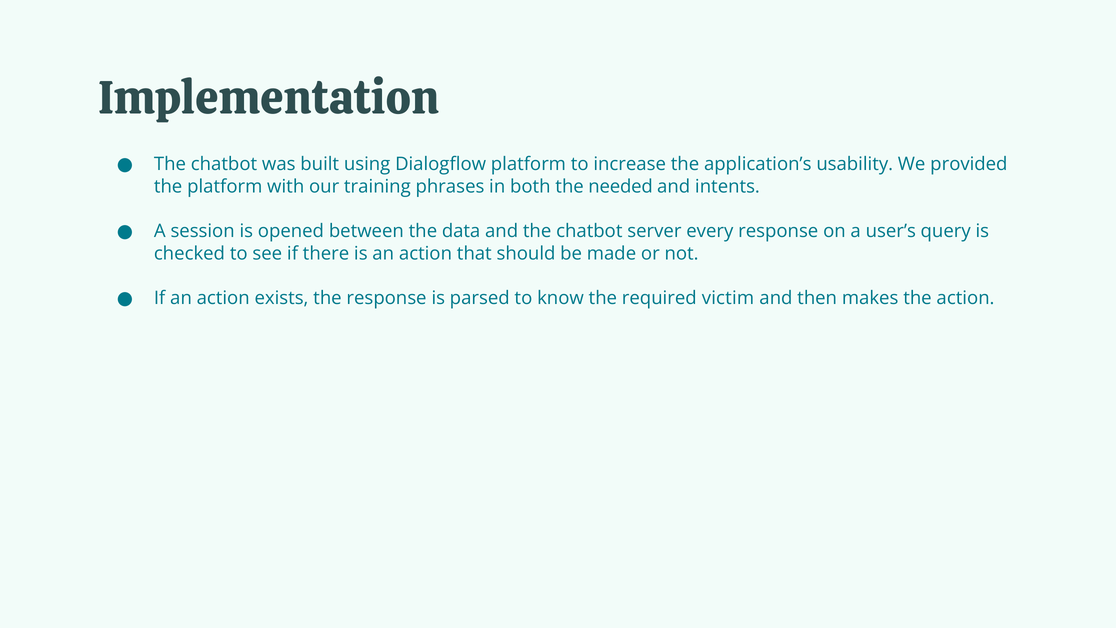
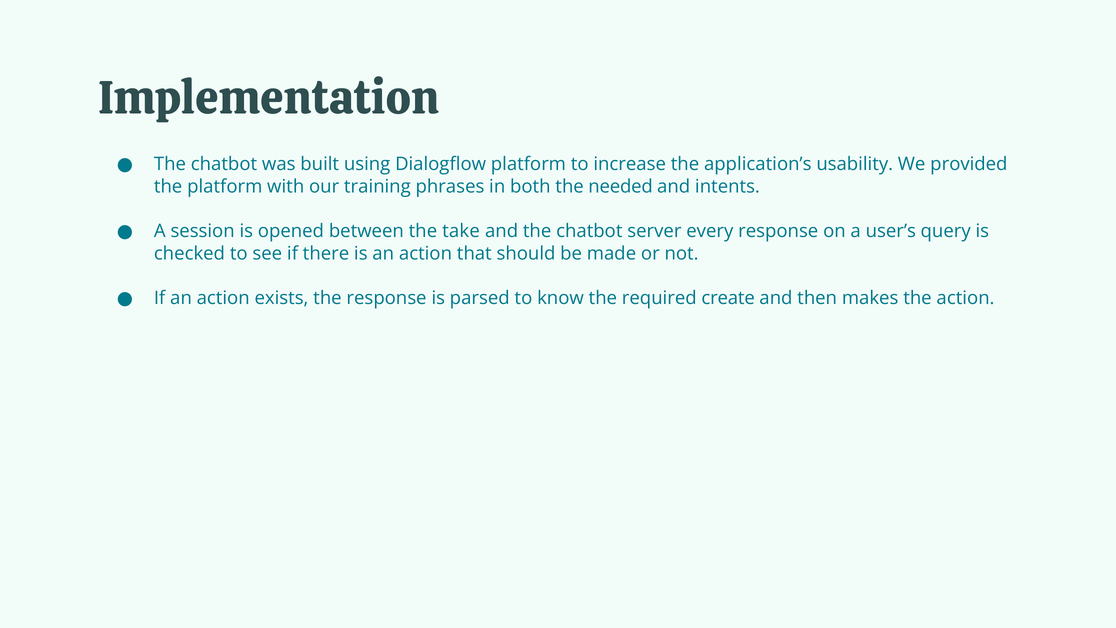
data: data -> take
victim: victim -> create
